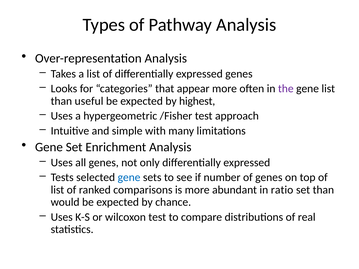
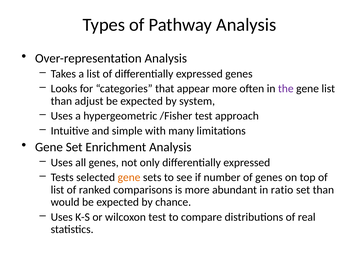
useful: useful -> adjust
highest: highest -> system
gene at (129, 178) colour: blue -> orange
